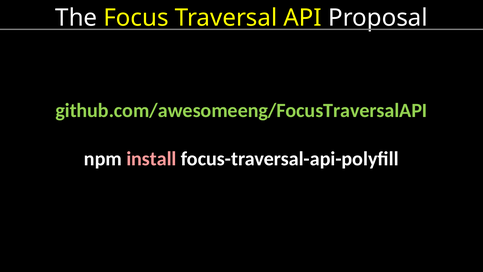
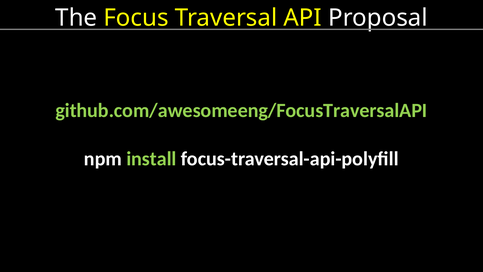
install colour: pink -> light green
